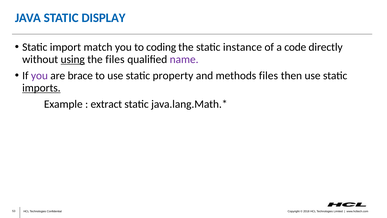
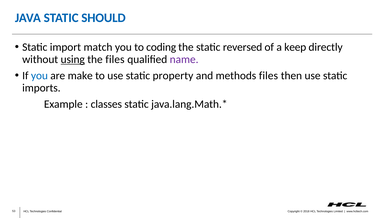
DISPLAY: DISPLAY -> SHOULD
instance: instance -> reversed
code: code -> keep
you at (39, 76) colour: purple -> blue
brace: brace -> make
imports underline: present -> none
extract: extract -> classes
